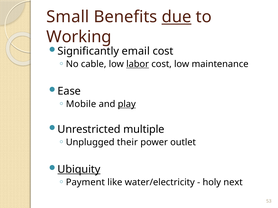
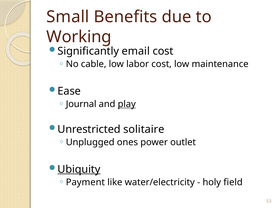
due underline: present -> none
labor underline: present -> none
Mobile: Mobile -> Journal
multiple: multiple -> solitaire
their: their -> ones
next: next -> field
